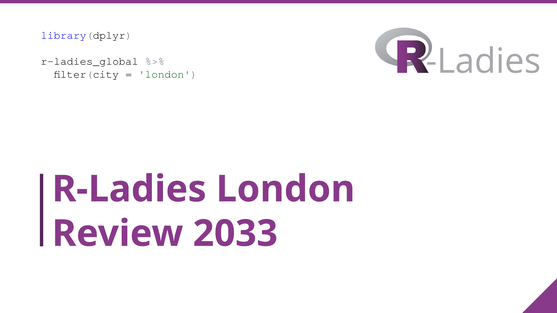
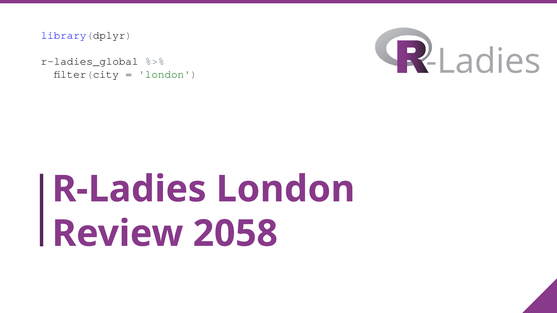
2033: 2033 -> 2058
